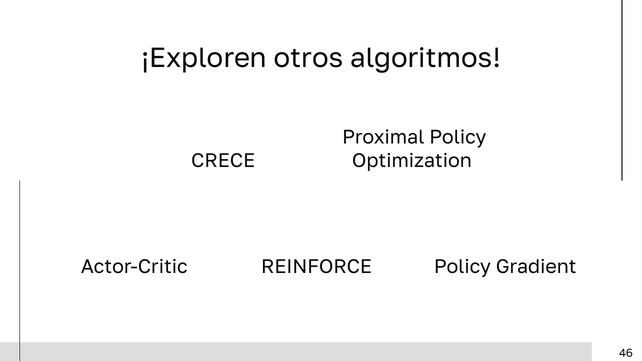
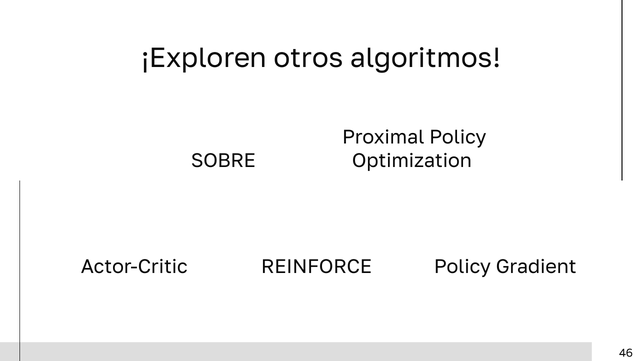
CRECE: CRECE -> SOBRE
